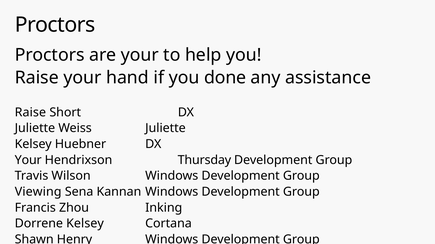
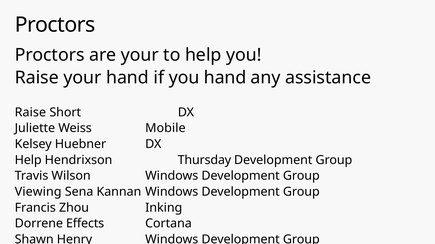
you done: done -> hand
Weiss Juliette: Juliette -> Mobile
Your at (28, 160): Your -> Help
Dorrene Kelsey: Kelsey -> Effects
